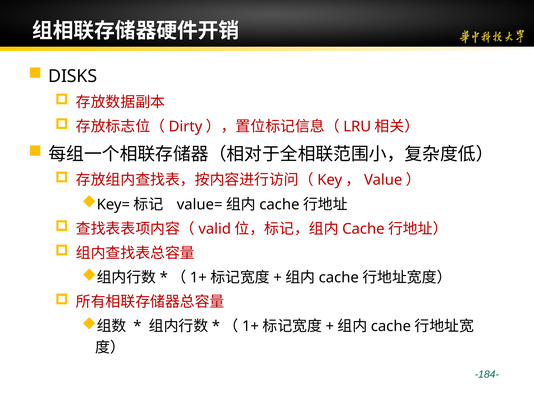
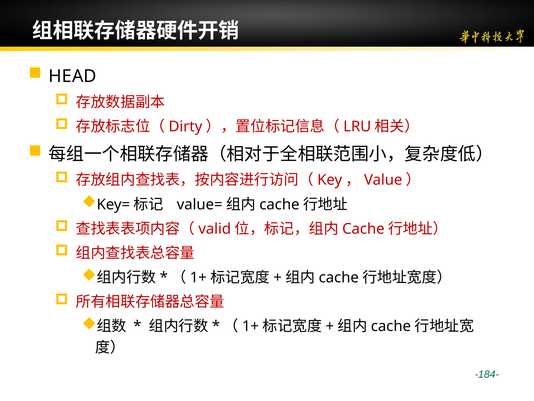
DISKS: DISKS -> HEAD
